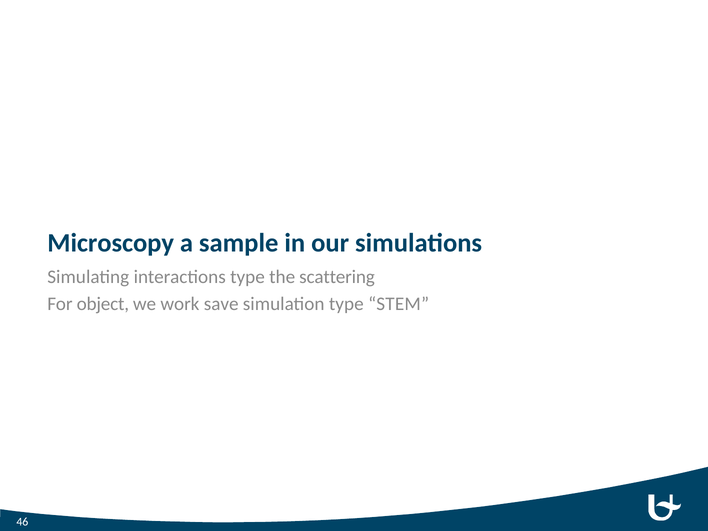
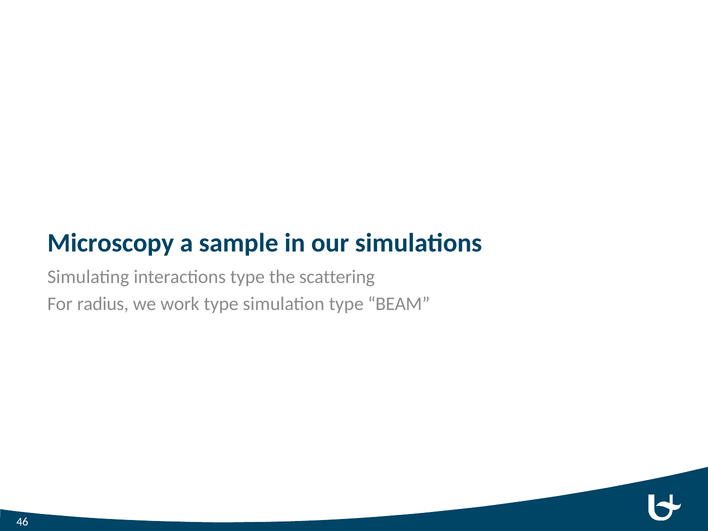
object: object -> radius
work save: save -> type
STEM: STEM -> BEAM
